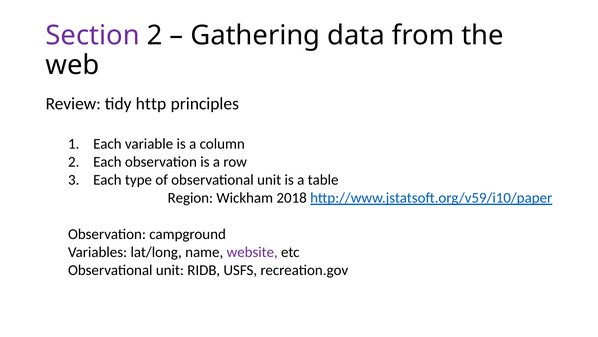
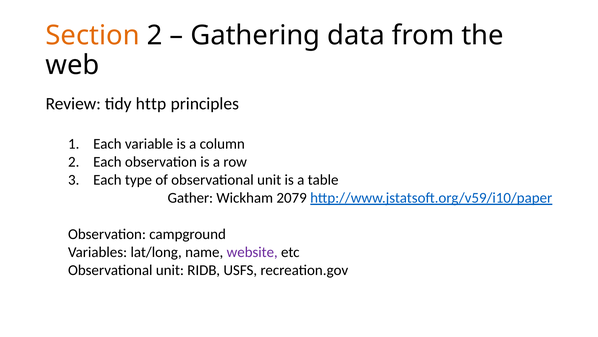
Section colour: purple -> orange
Region: Region -> Gather
2018: 2018 -> 2079
